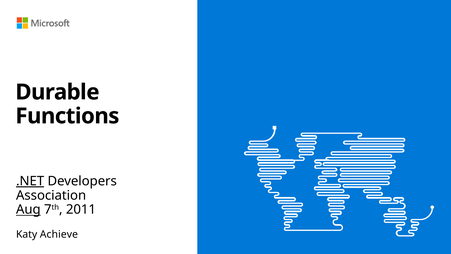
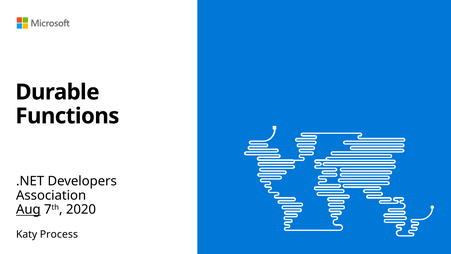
.NET underline: present -> none
2011: 2011 -> 2020
Achieve: Achieve -> Process
